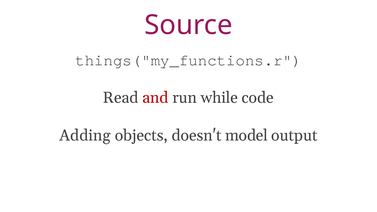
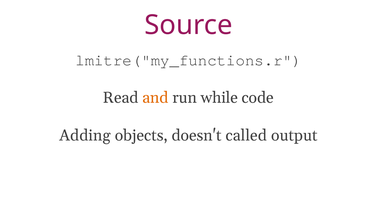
things("my_functions.r: things("my_functions.r -> lmitre("my_functions.r
and colour: red -> orange
model: model -> called
